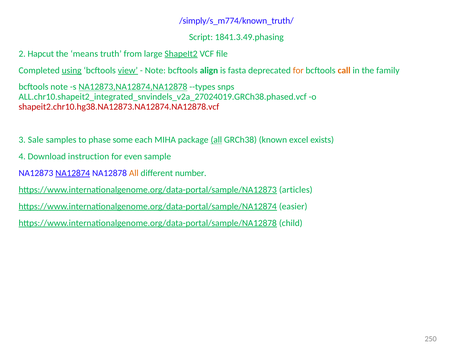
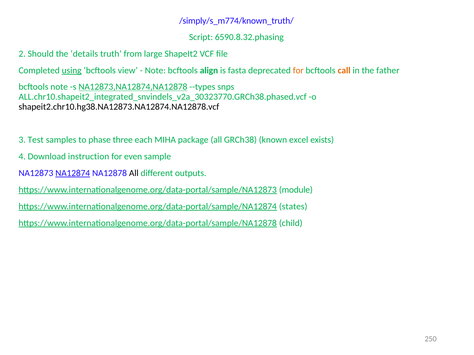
1841.3.49.phasing: 1841.3.49.phasing -> 6590.8.32.phasing
Hapcut: Hapcut -> Should
means: means -> details
ShapeIt2 underline: present -> none
view underline: present -> none
family: family -> father
ALL.chr10.shapeit2_integrated_snvindels_v2a_27024019.GRCh38.phased.vcf: ALL.chr10.shapeit2_integrated_snvindels_v2a_27024019.GRCh38.phased.vcf -> ALL.chr10.shapeit2_integrated_snvindels_v2a_30323770.GRCh38.phased.vcf
shapeit2.chr10.hg38.NA12873.NA12874.NA12878.vcf colour: red -> black
Sale: Sale -> Test
some: some -> three
all at (216, 140) underline: present -> none
All at (134, 173) colour: orange -> black
number: number -> outputs
articles: articles -> module
easier: easier -> states
